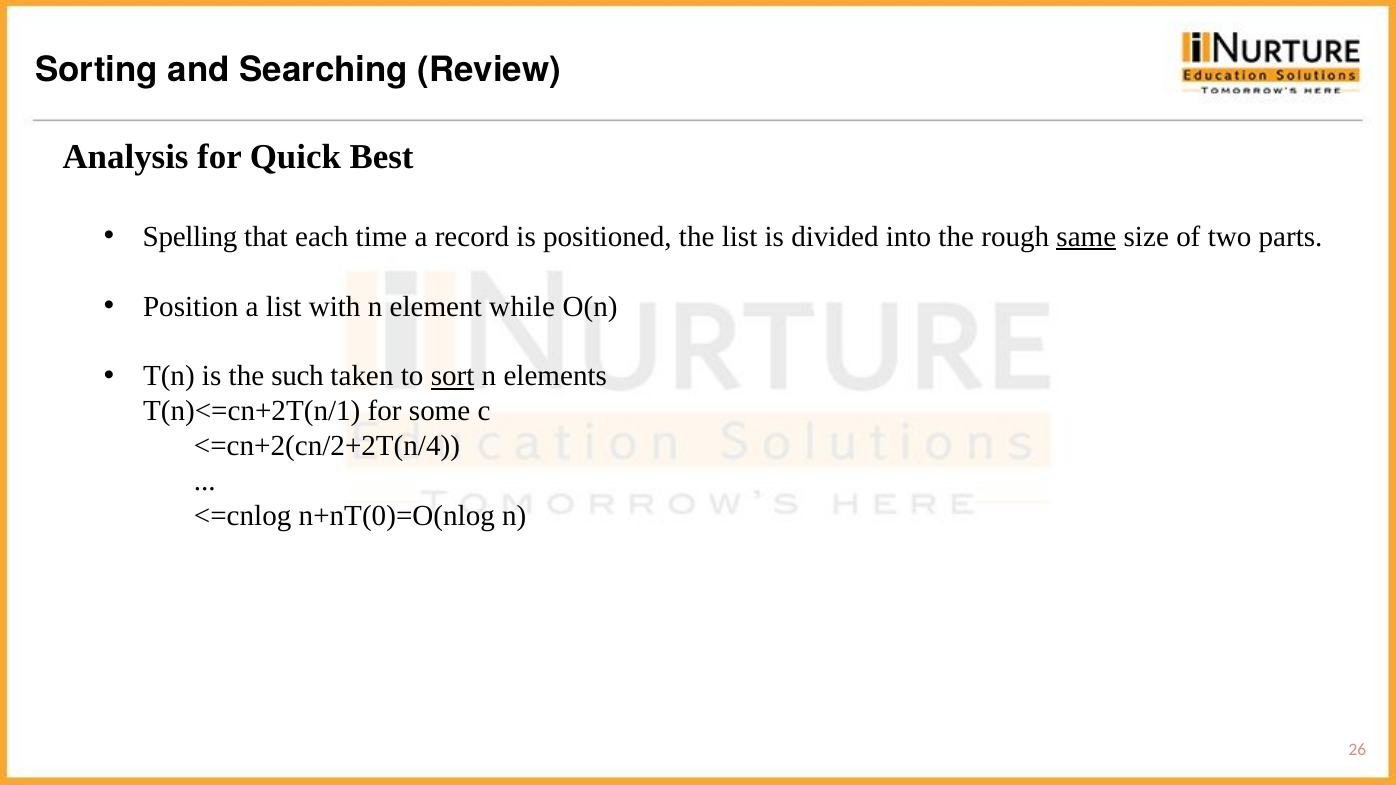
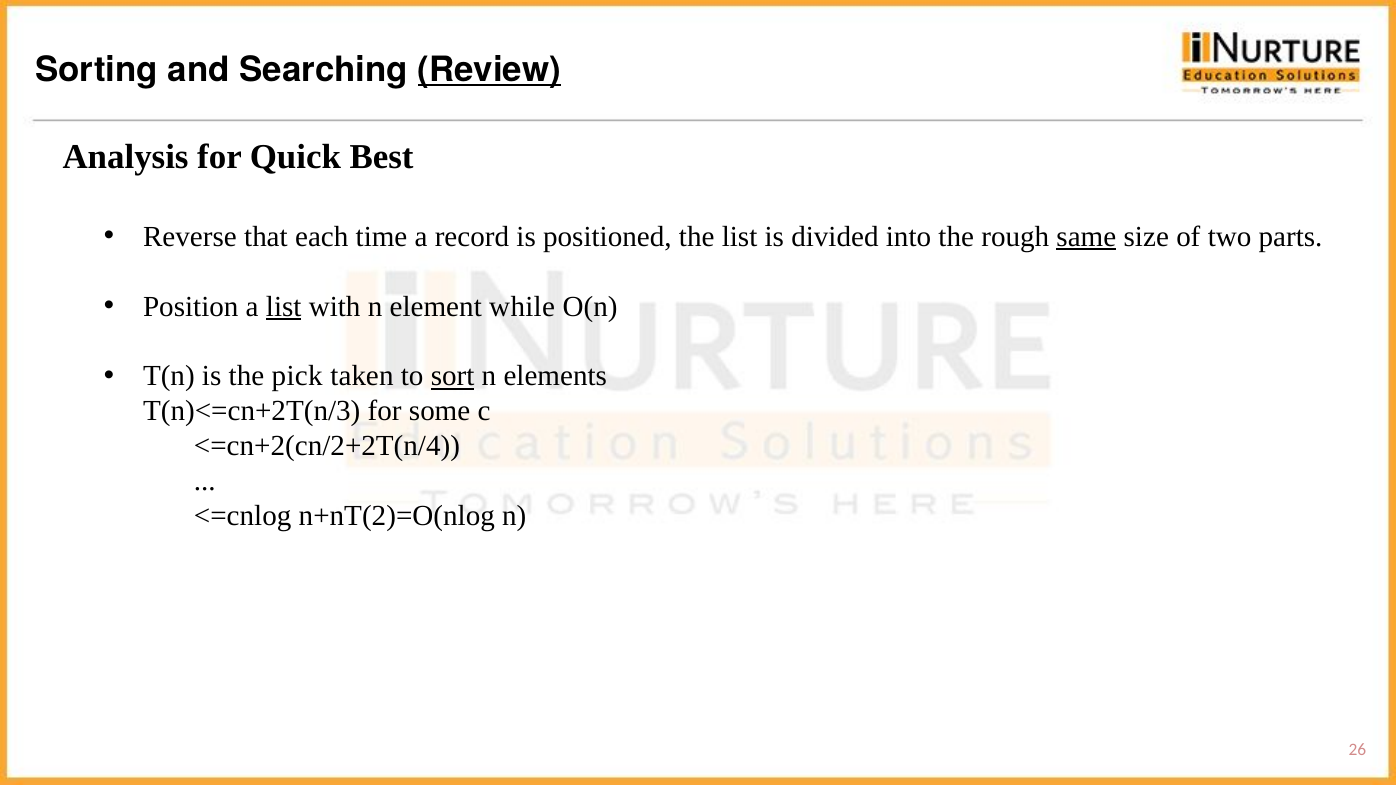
Review underline: none -> present
Spelling: Spelling -> Reverse
list at (284, 307) underline: none -> present
such: such -> pick
T(n)<=cn+2T(n/1: T(n)<=cn+2T(n/1 -> T(n)<=cn+2T(n/3
n+nT(0)=O(nlog: n+nT(0)=O(nlog -> n+nT(2)=O(nlog
